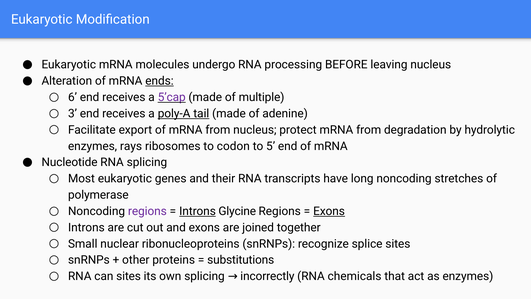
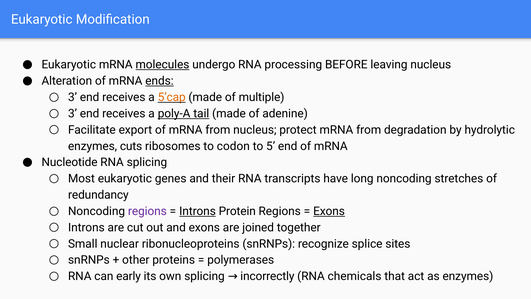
molecules underline: none -> present
6 at (73, 97): 6 -> 3
5’cap colour: purple -> orange
rays: rays -> cuts
polymerase: polymerase -> redundancy
Glycine: Glycine -> Protein
substitutions: substitutions -> polymerases
can sites: sites -> early
